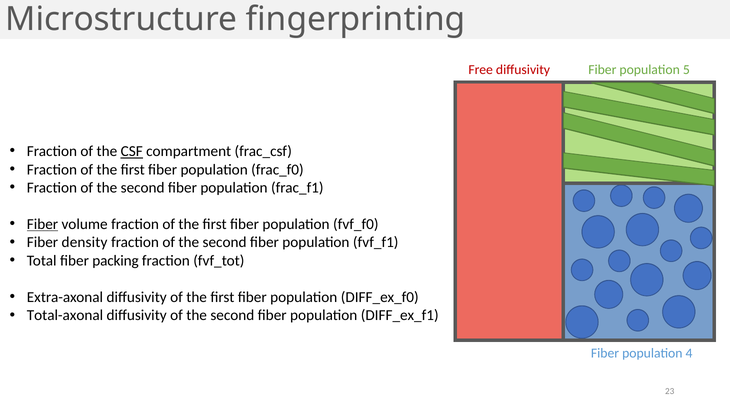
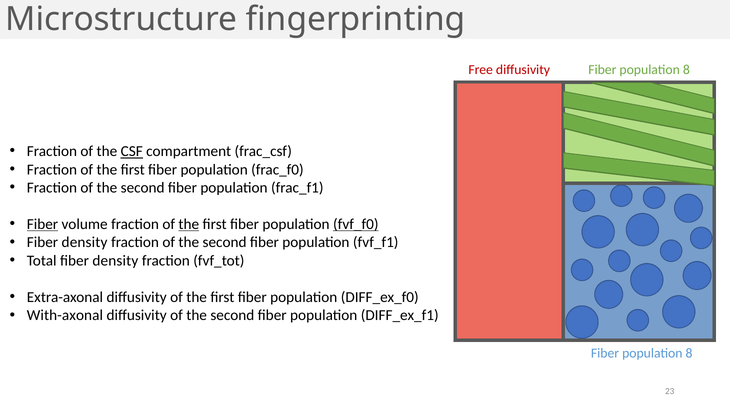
diffusivity Fiber population 5: 5 -> 8
the at (189, 225) underline: none -> present
fvf_f0 underline: none -> present
Total fiber packing: packing -> density
Total-axonal: Total-axonal -> With-axonal
4 at (689, 354): 4 -> 8
